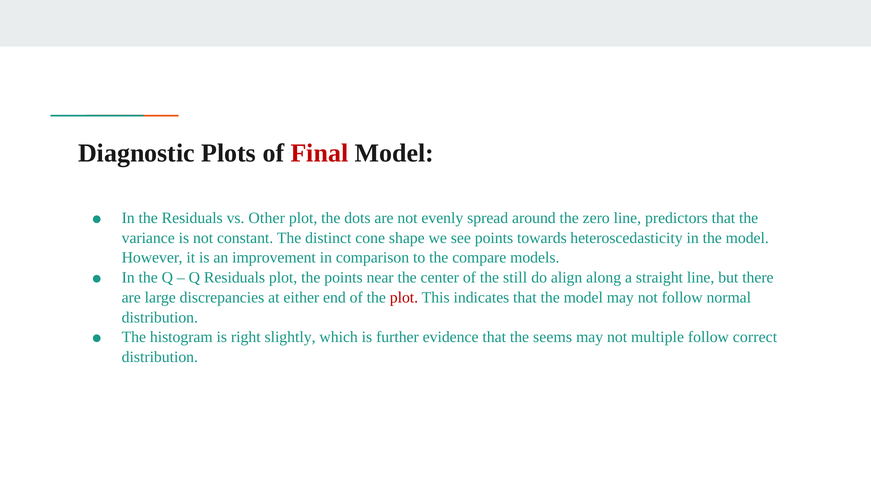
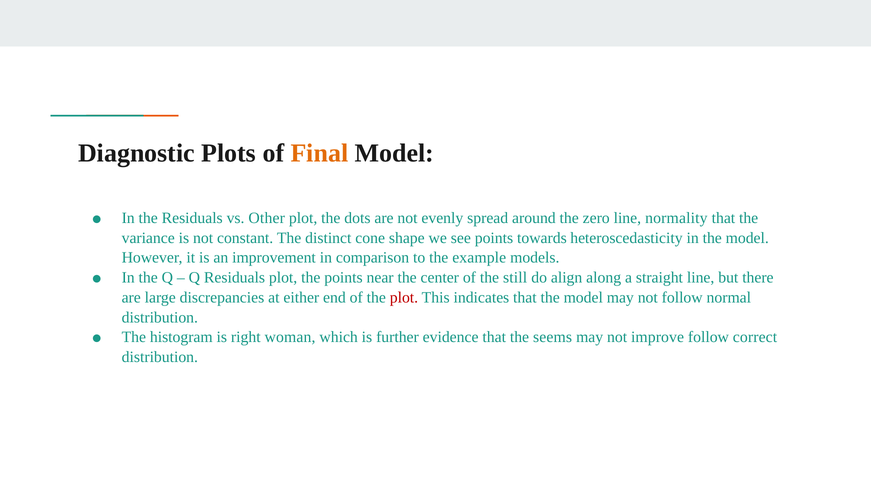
Final colour: red -> orange
predictors: predictors -> normality
compare: compare -> example
slightly: slightly -> woman
multiple: multiple -> improve
